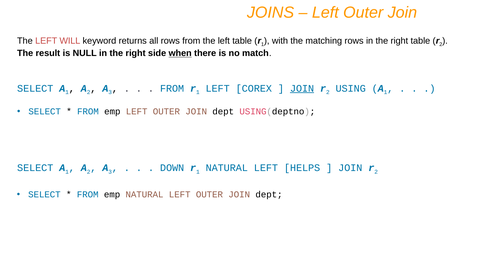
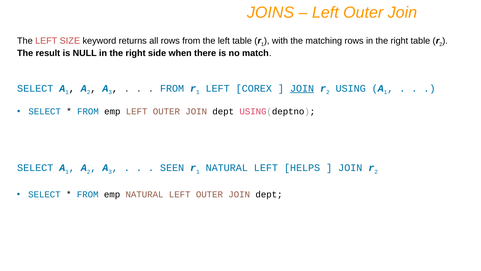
WILL: WILL -> SIZE
when underline: present -> none
DOWN: DOWN -> SEEN
